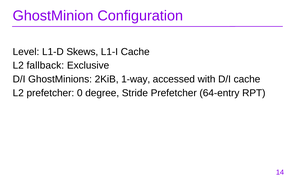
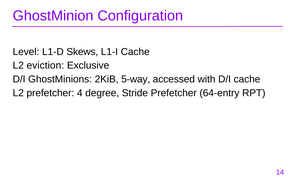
fallback: fallback -> eviction
1-way: 1-way -> 5-way
0: 0 -> 4
